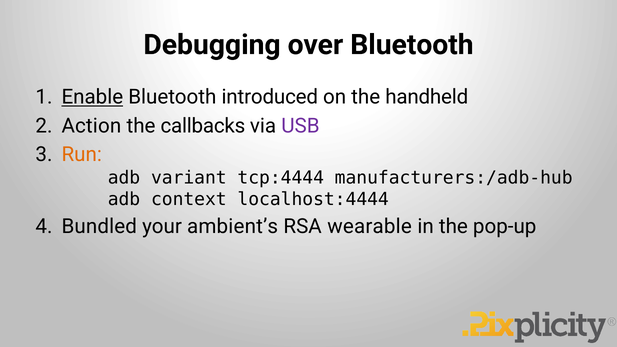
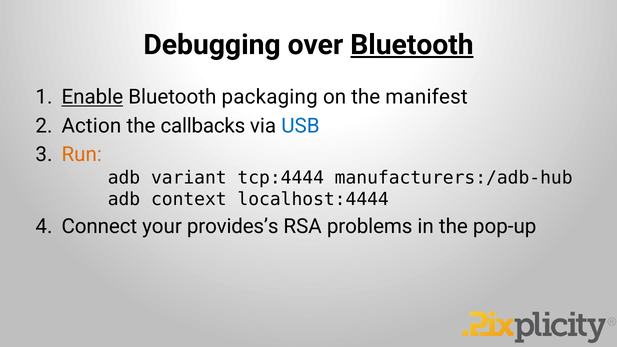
Bluetooth at (412, 45) underline: none -> present
introduced: introduced -> packaging
handheld: handheld -> manifest
USB colour: purple -> blue
Bundled: Bundled -> Connect
ambient’s: ambient’s -> provides’s
wearable: wearable -> problems
